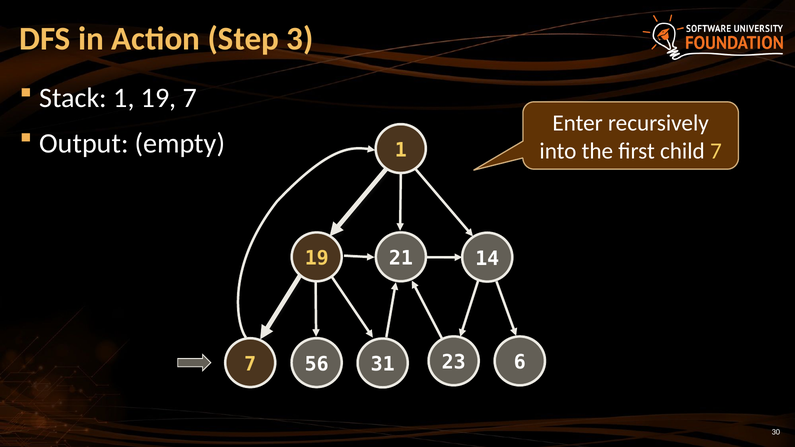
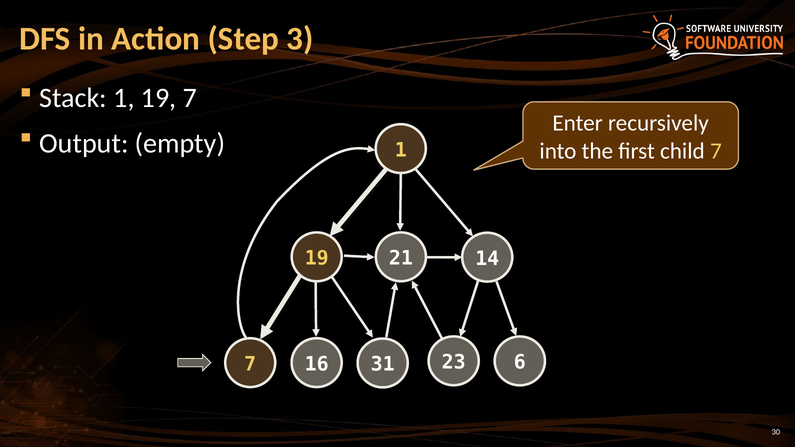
56: 56 -> 16
